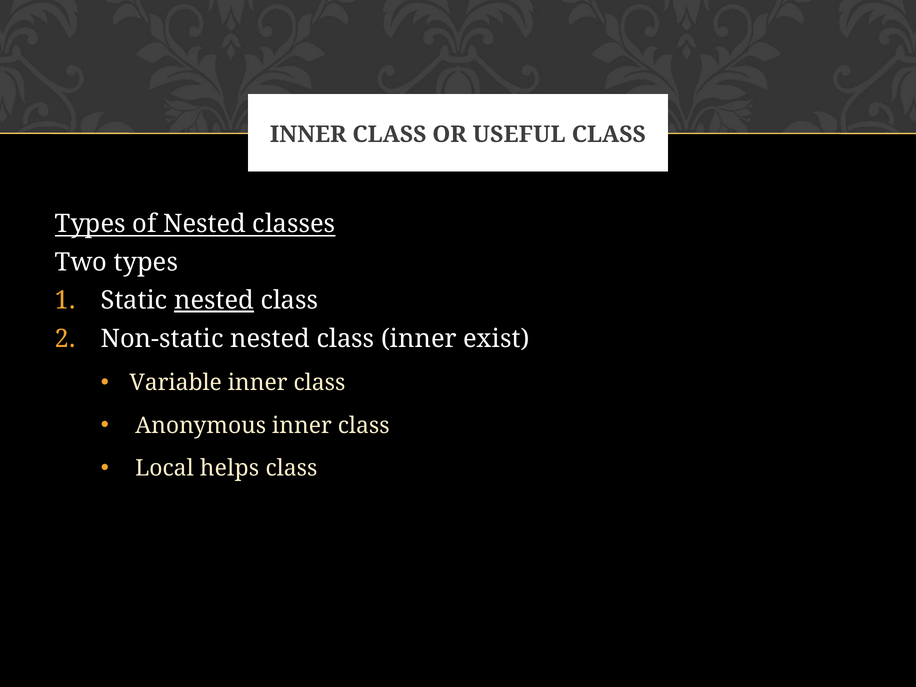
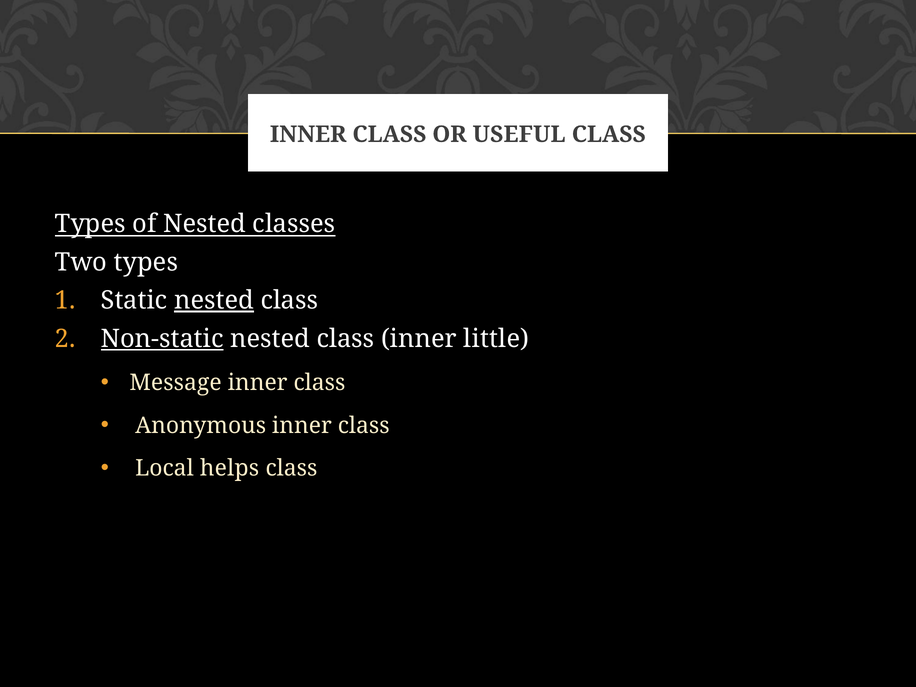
Non-static underline: none -> present
exist: exist -> little
Variable: Variable -> Message
